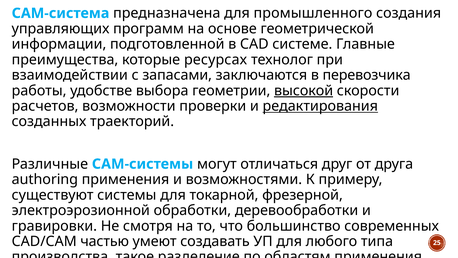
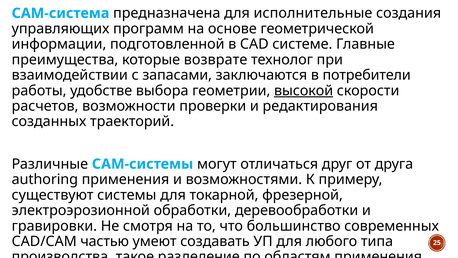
промышленного: промышленного -> исполнительные
ресурсах: ресурсах -> возврате
перевозчика: перевозчика -> потребители
редактирования underline: present -> none
